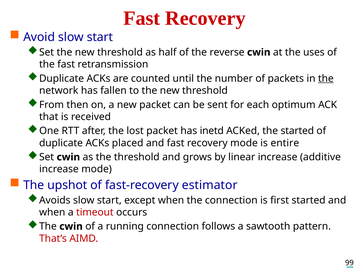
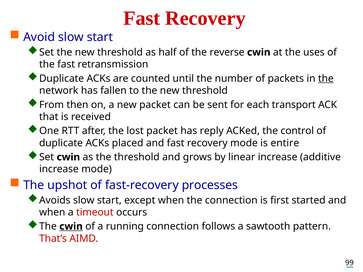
optimum: optimum -> transport
inetd: inetd -> reply
the started: started -> control
estimator: estimator -> processes
cwin at (71, 227) underline: none -> present
